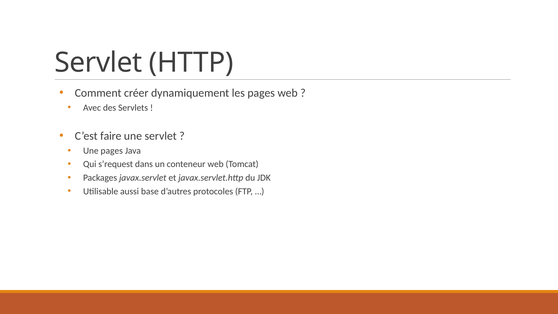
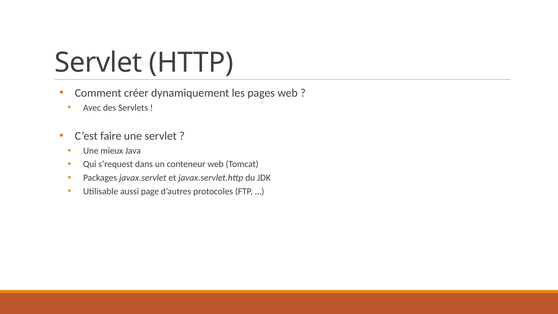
Une pages: pages -> mieux
base: base -> page
